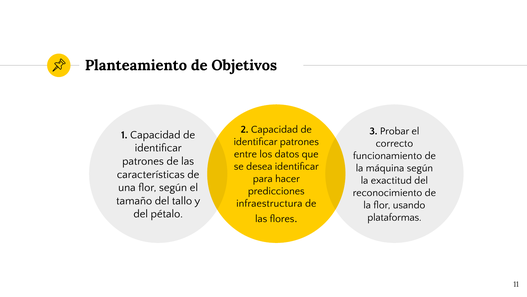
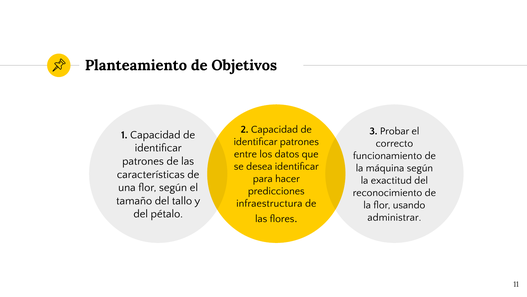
plataformas: plataformas -> administrar
